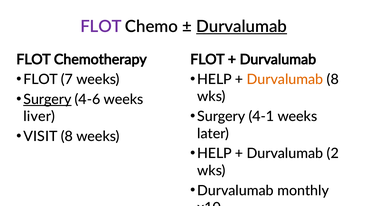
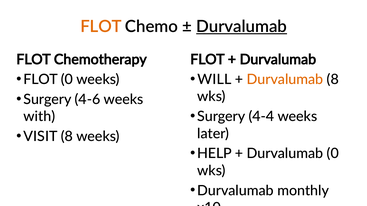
FLOT at (101, 27) colour: purple -> orange
FLOT 7: 7 -> 0
HELP at (215, 80): HELP -> WILL
Surgery at (47, 100) underline: present -> none
4-1: 4-1 -> 4-4
liver: liver -> with
Durvalumab 2: 2 -> 0
